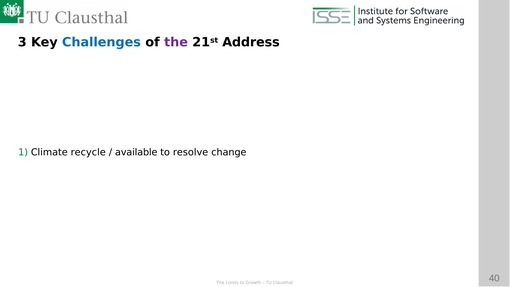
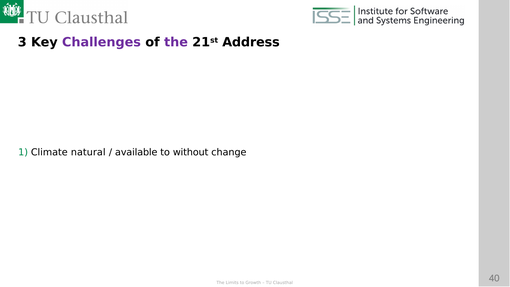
Challenges colour: blue -> purple
recycle: recycle -> natural
resolve: resolve -> without
